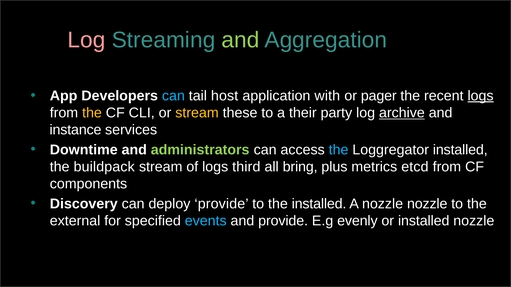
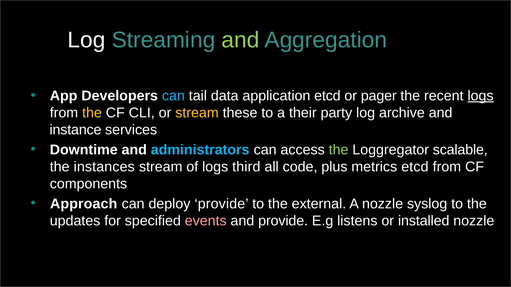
Log at (87, 40) colour: pink -> white
host: host -> data
application with: with -> etcd
archive underline: present -> none
administrators colour: light green -> light blue
the at (339, 150) colour: light blue -> light green
Loggregator installed: installed -> scalable
buildpack: buildpack -> instances
bring: bring -> code
Discovery: Discovery -> Approach
the installed: installed -> external
nozzle nozzle: nozzle -> syslog
external: external -> updates
events colour: light blue -> pink
evenly: evenly -> listens
